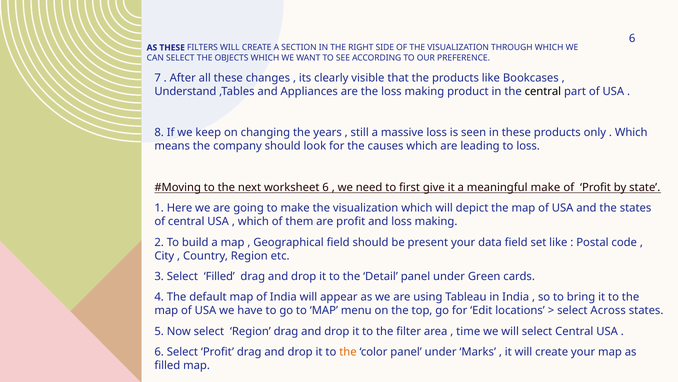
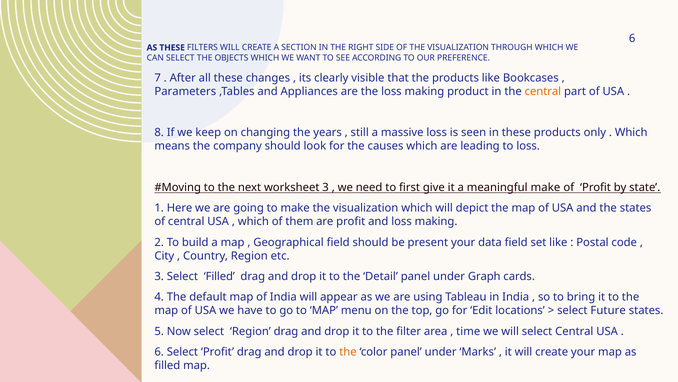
Understand: Understand -> Parameters
central at (543, 91) colour: black -> orange
worksheet 6: 6 -> 3
Green: Green -> Graph
Across: Across -> Future
